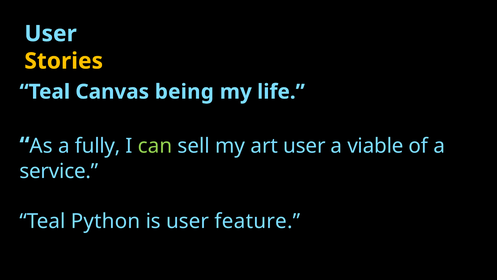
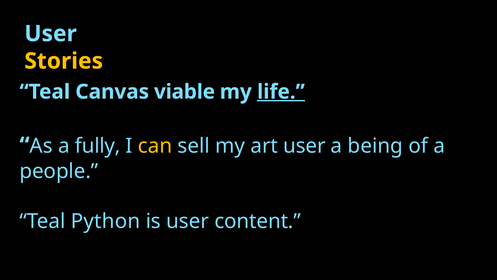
being: being -> viable
life underline: none -> present
can colour: light green -> yellow
viable: viable -> being
service: service -> people
feature: feature -> content
